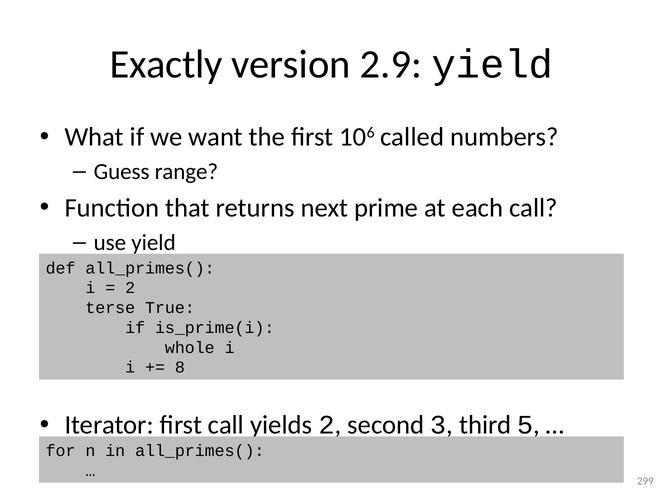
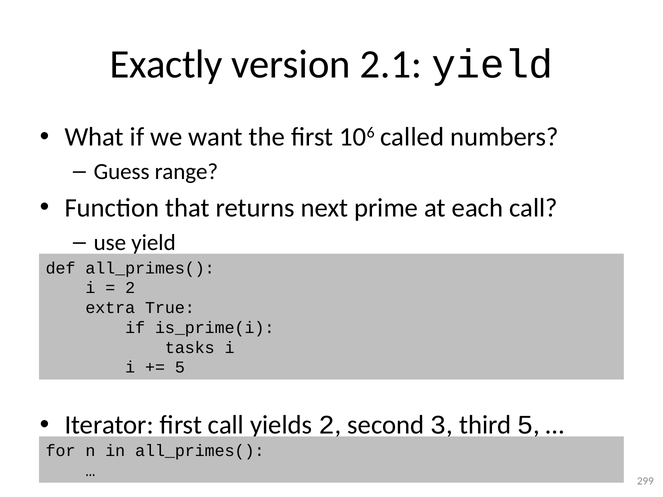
2.9: 2.9 -> 2.1
terse: terse -> extra
whole: whole -> tasks
8 at (180, 368): 8 -> 5
